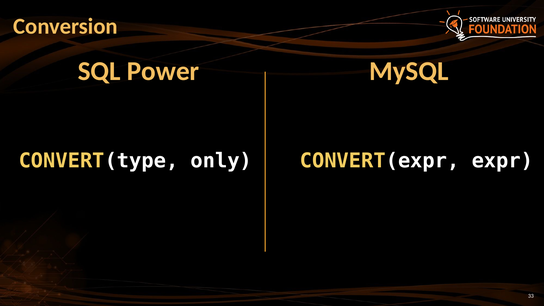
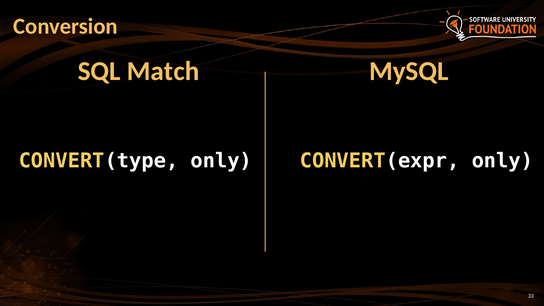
Power: Power -> Match
CONVERT(expr expr: expr -> only
